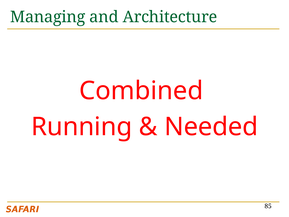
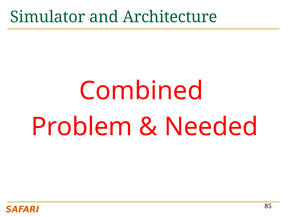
Managing: Managing -> Simulator
Running: Running -> Problem
